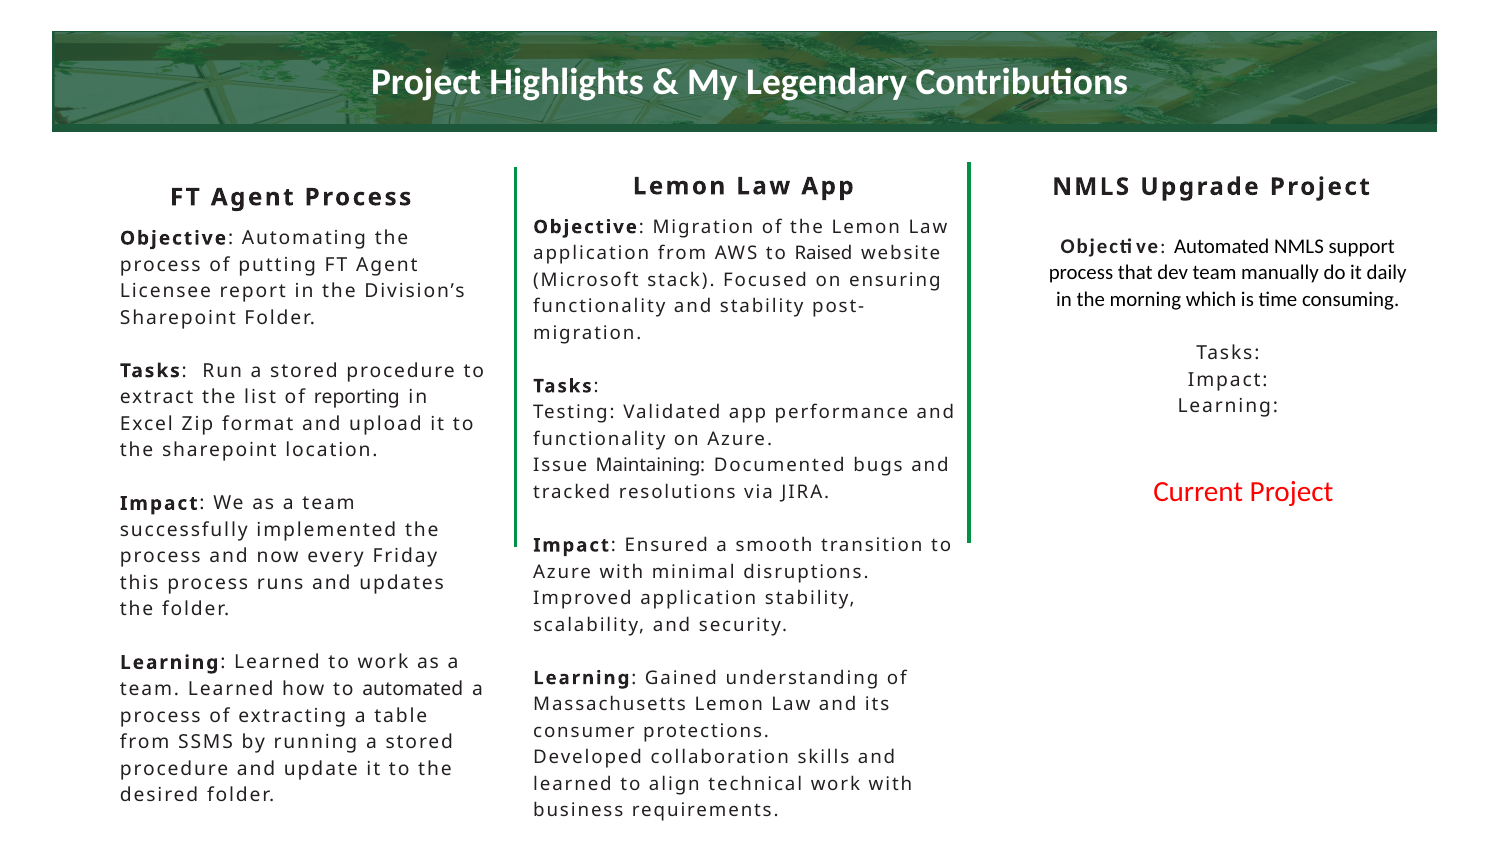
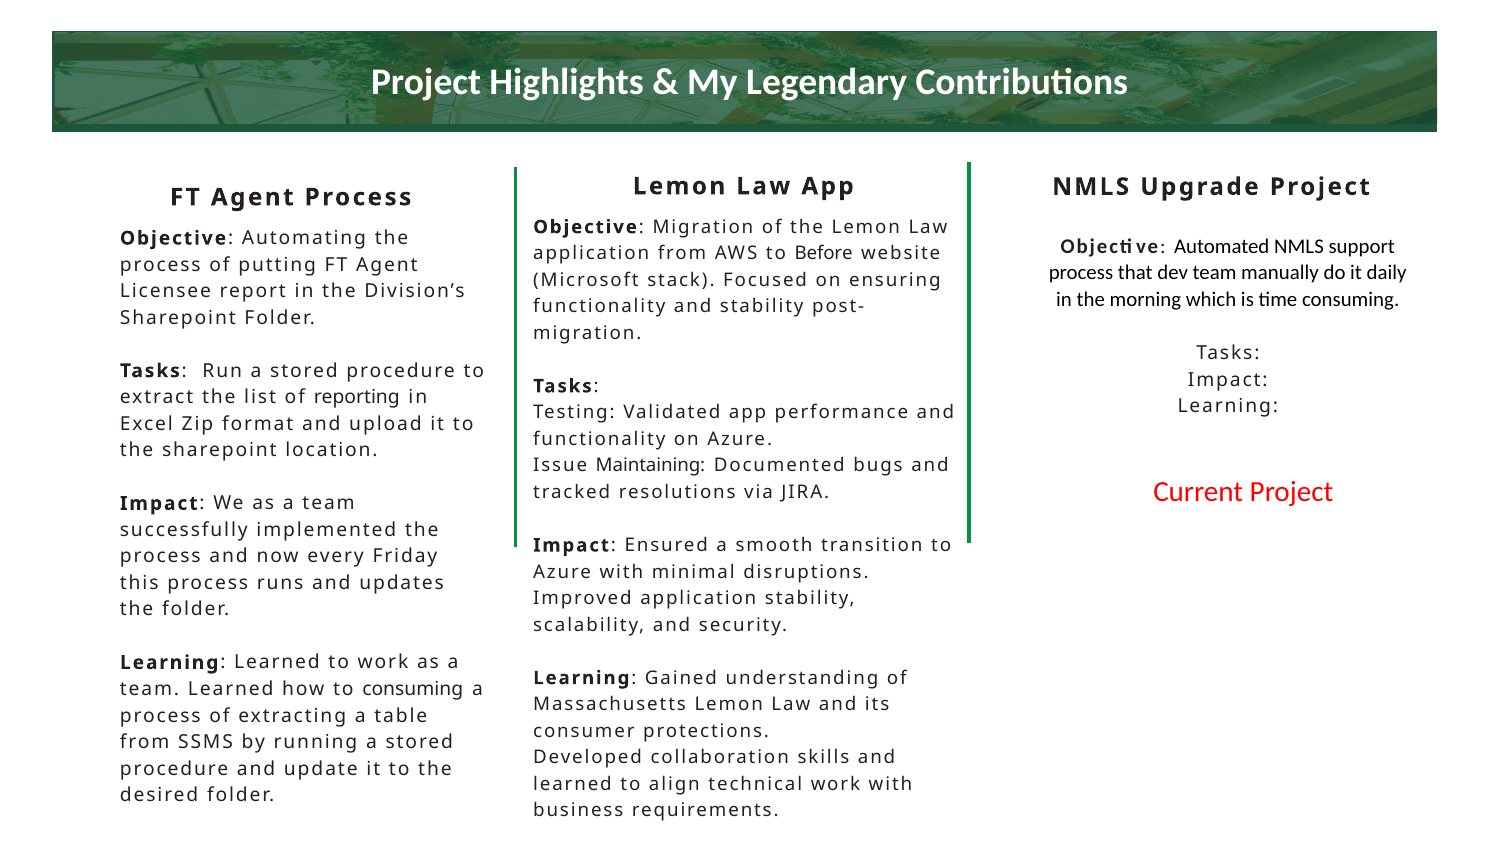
Raised: Raised -> Before
to automated: automated -> consuming
